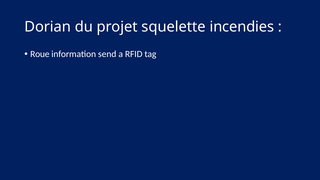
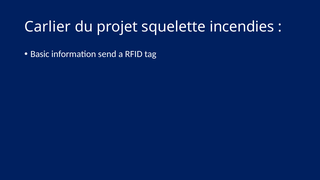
Dorian: Dorian -> Carlier
Roue: Roue -> Basic
